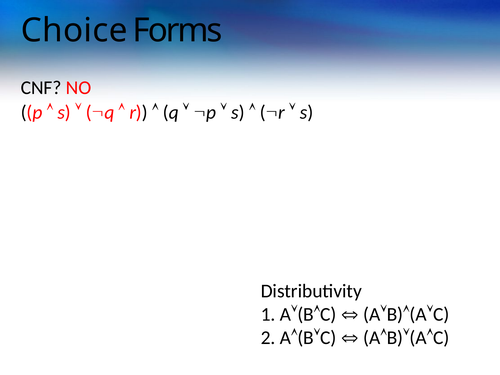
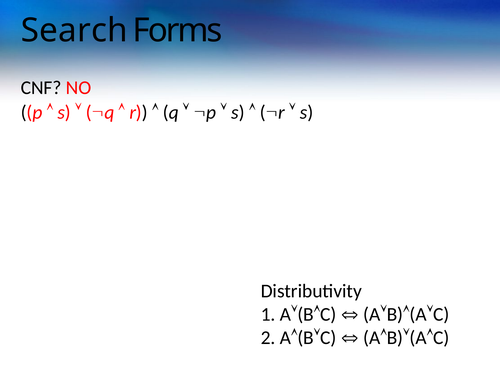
Choice: Choice -> Search
